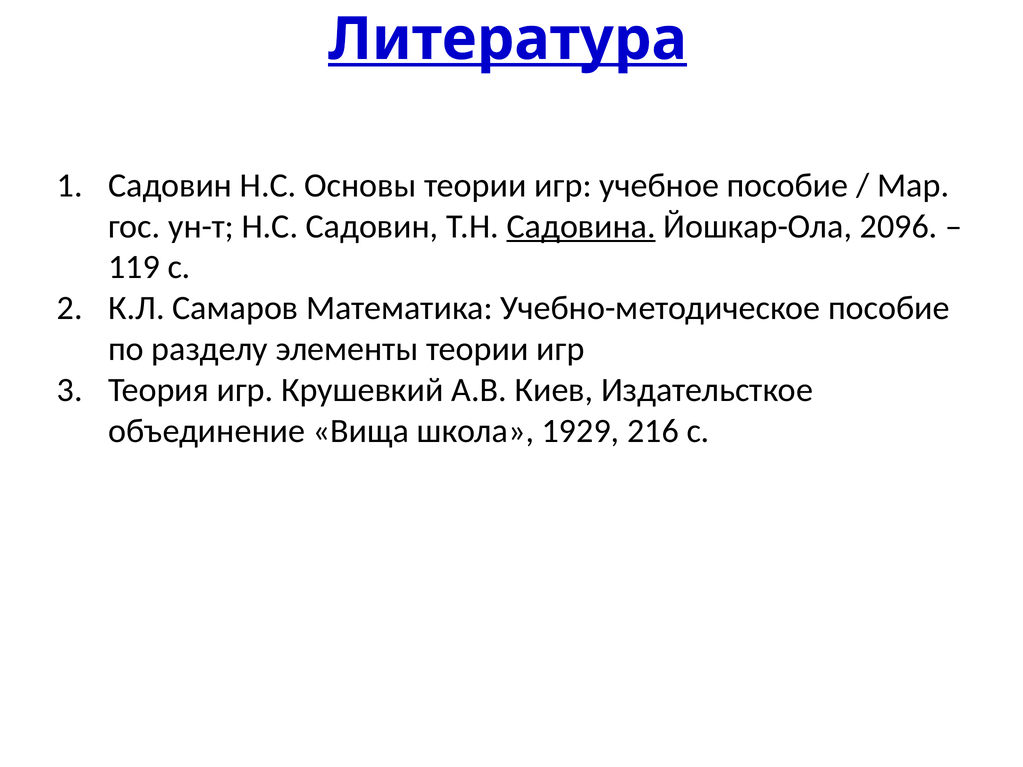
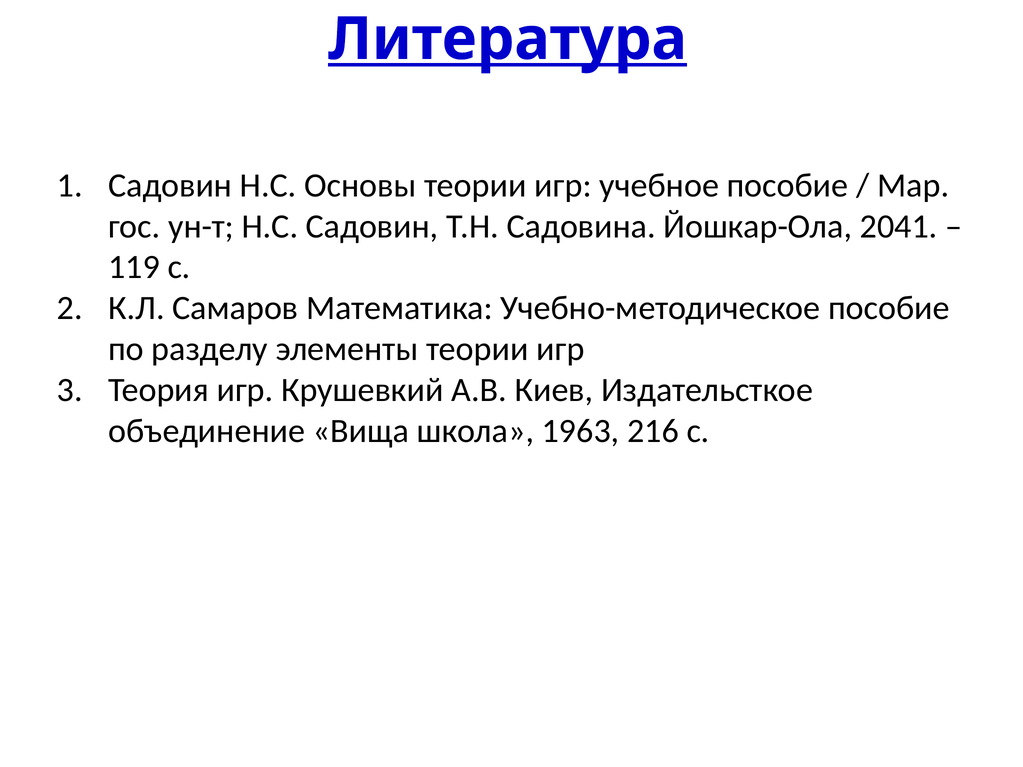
Садовина underline: present -> none
2096: 2096 -> 2041
1929: 1929 -> 1963
